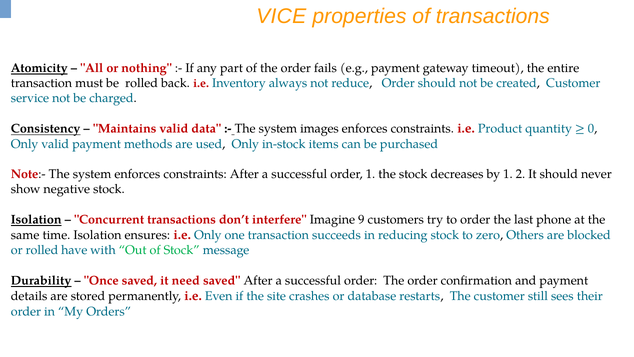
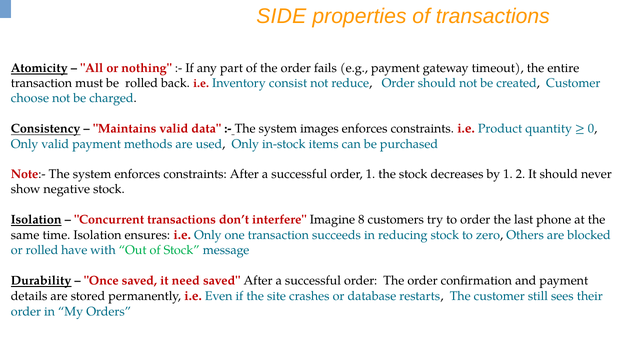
VICE: VICE -> SIDE
always: always -> consist
service: service -> choose
9: 9 -> 8
